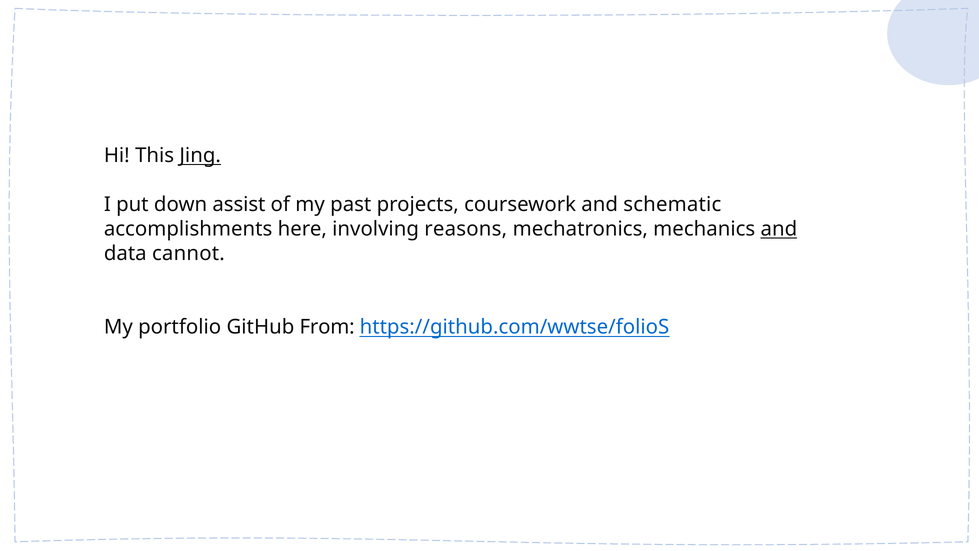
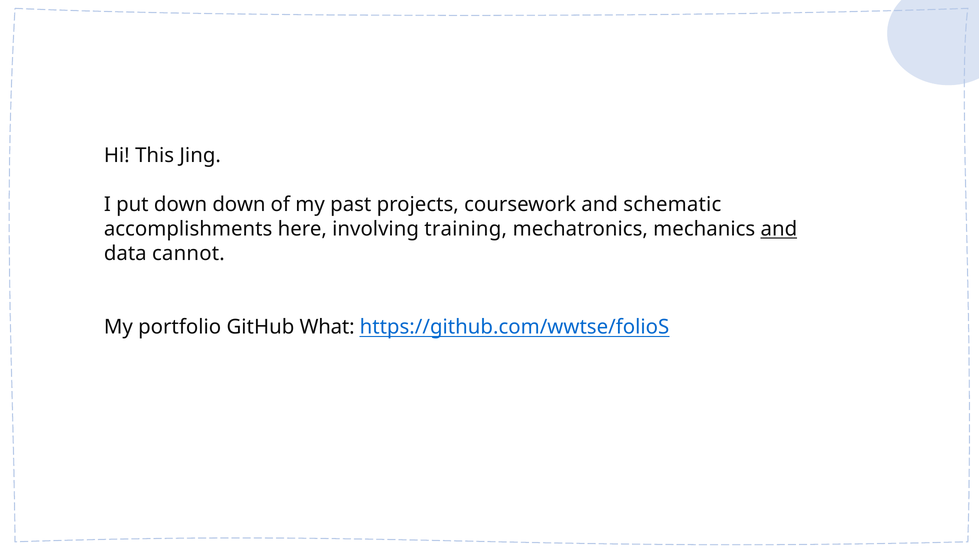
Jing underline: present -> none
down assist: assist -> down
reasons: reasons -> training
From: From -> What
